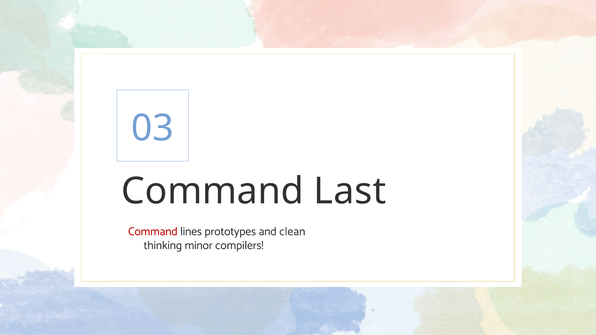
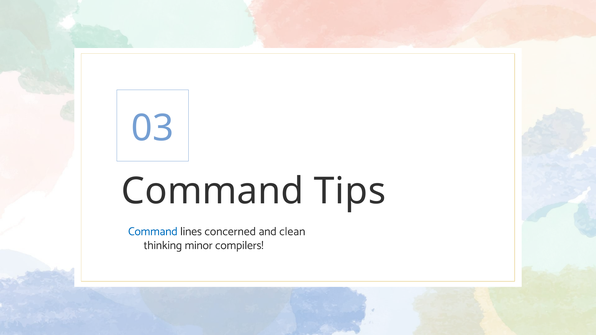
Last: Last -> Tips
Command at (153, 232) colour: red -> blue
prototypes: prototypes -> concerned
